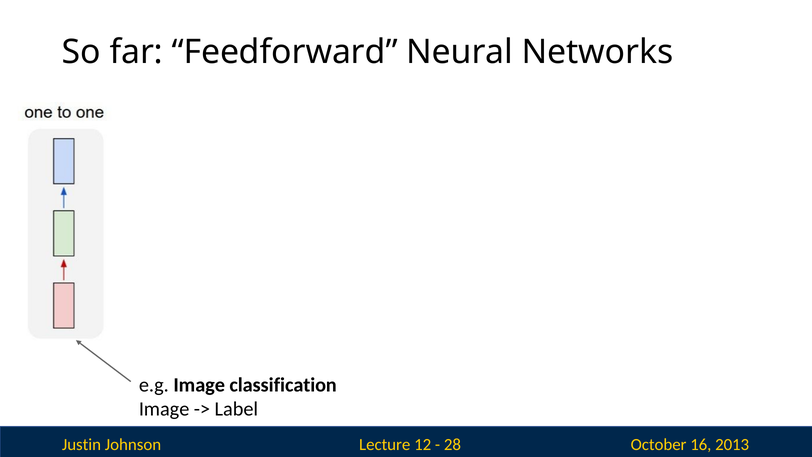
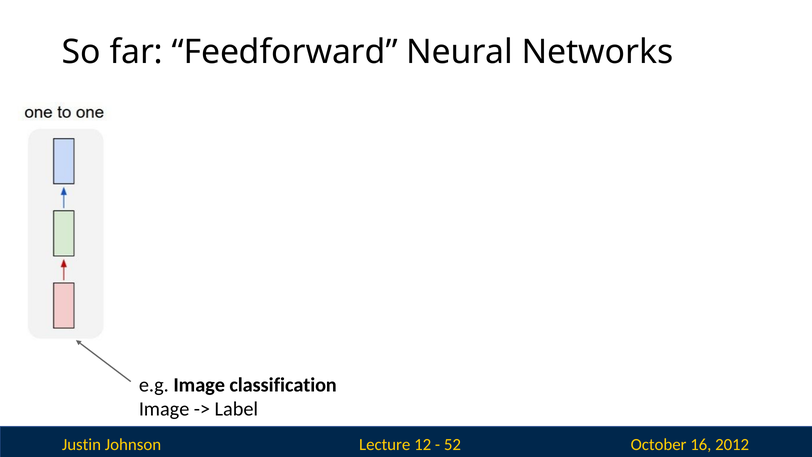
28: 28 -> 52
2013: 2013 -> 2012
